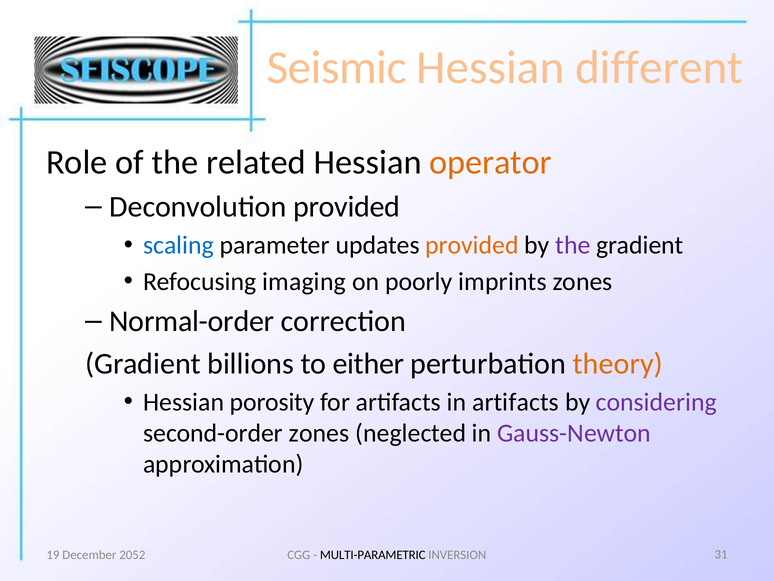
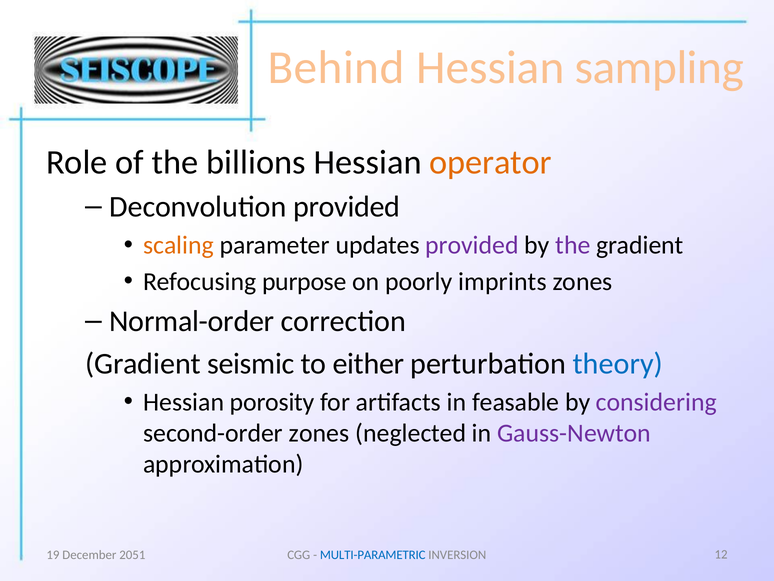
Seismic: Seismic -> Behind
different: different -> sampling
related: related -> billions
scaling colour: blue -> orange
provided at (472, 245) colour: orange -> purple
imaging: imaging -> purpose
billions: billions -> seismic
theory colour: orange -> blue
in artifacts: artifacts -> feasable
2052: 2052 -> 2051
MULTI-PARAMETRIC colour: black -> blue
31: 31 -> 12
